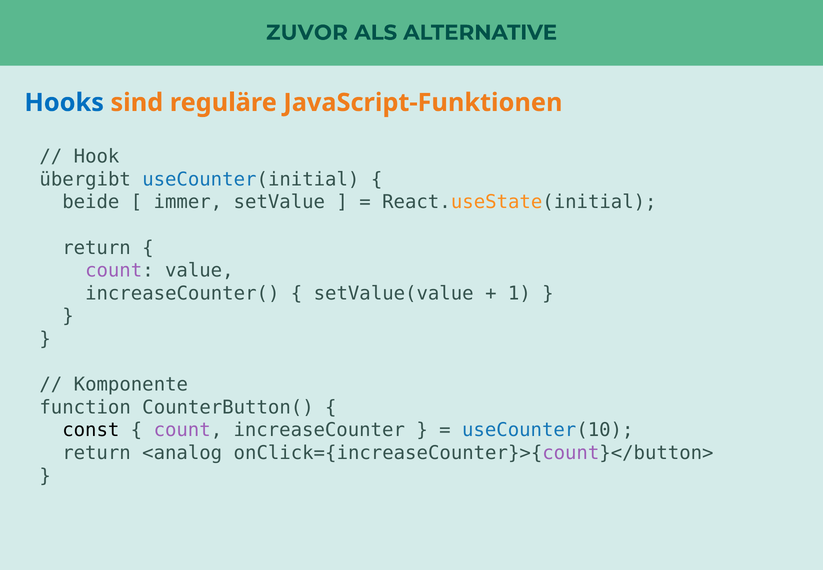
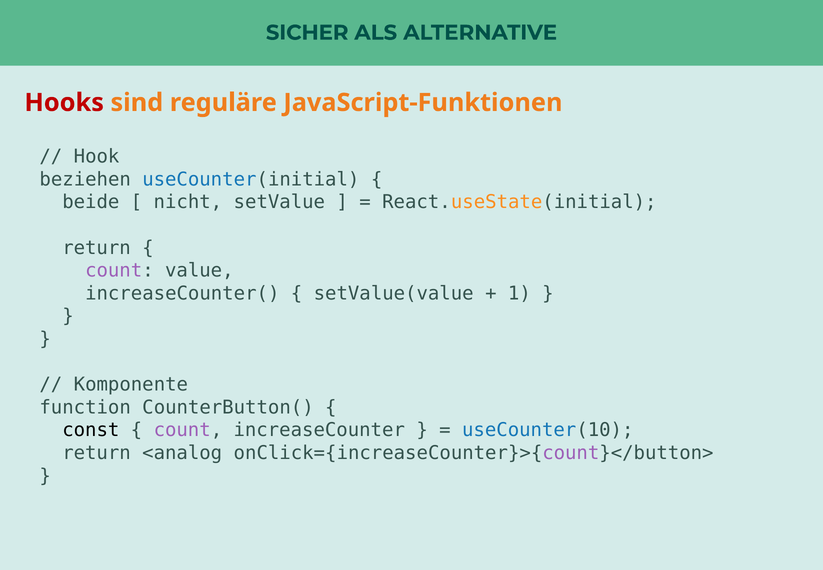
ZUVOR: ZUVOR -> SICHER
Hooks colour: blue -> red
übergibt: übergibt -> beziehen
immer: immer -> nicht
